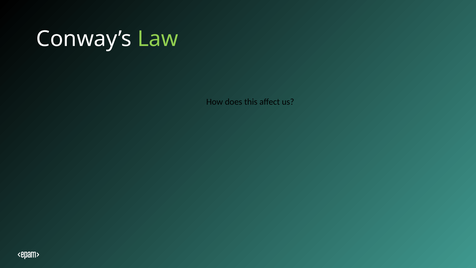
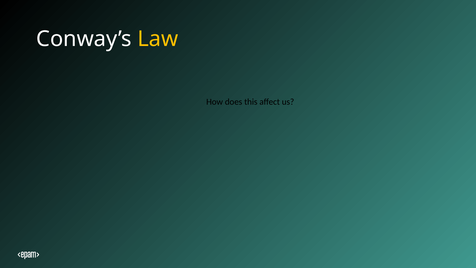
Law colour: light green -> yellow
